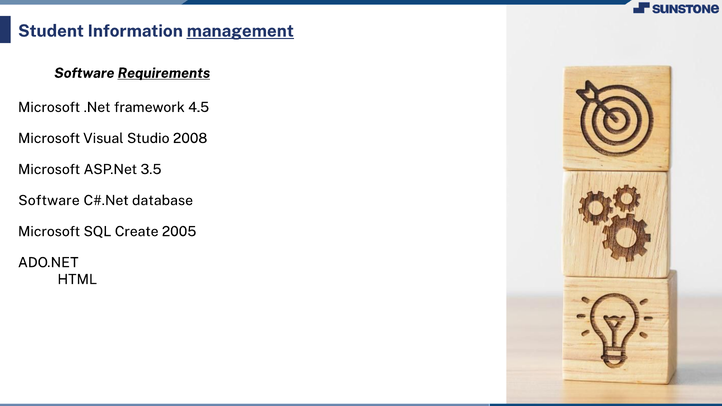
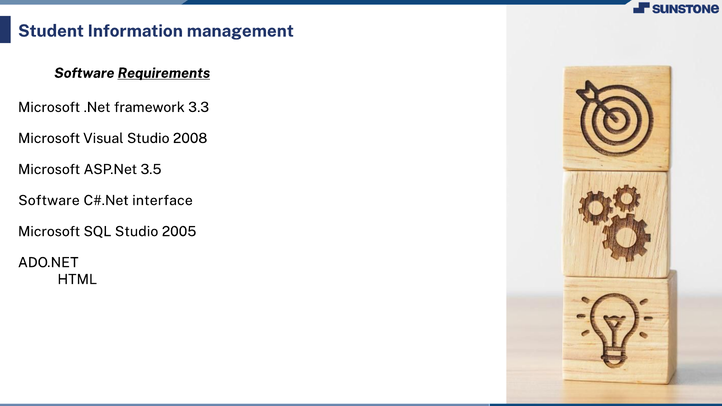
management underline: present -> none
4.5: 4.5 -> 3.3
database: database -> interface
SQL Create: Create -> Studio
